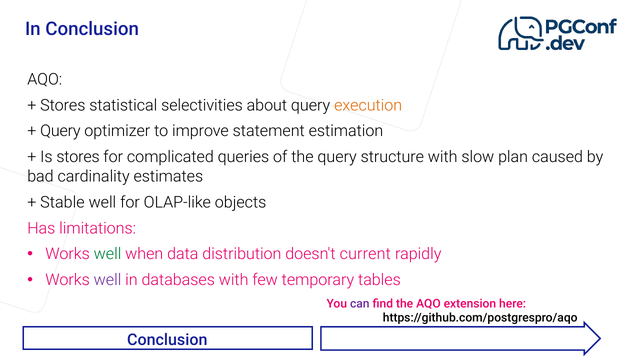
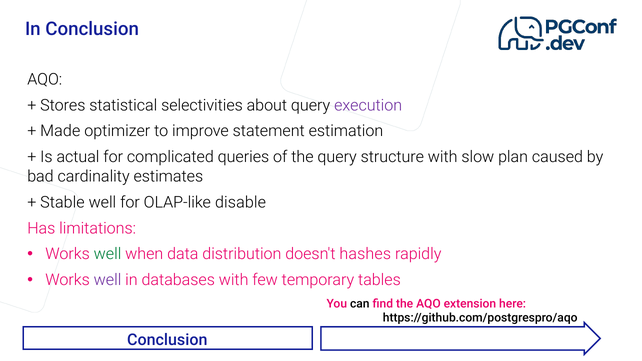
execution colour: orange -> purple
Query at (60, 131): Query -> Made
Is stores: stores -> actual
objects: objects -> disable
current: current -> hashes
can colour: purple -> black
